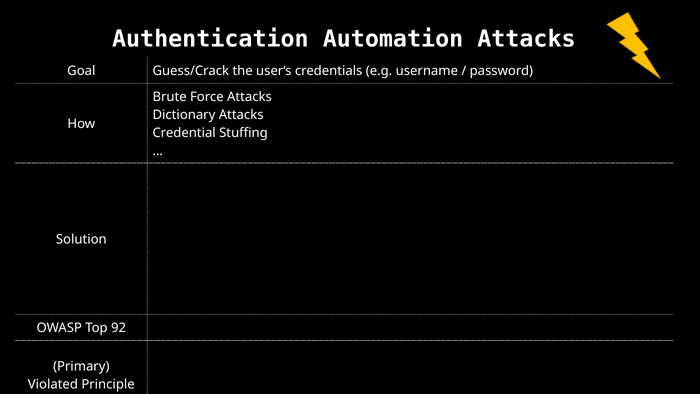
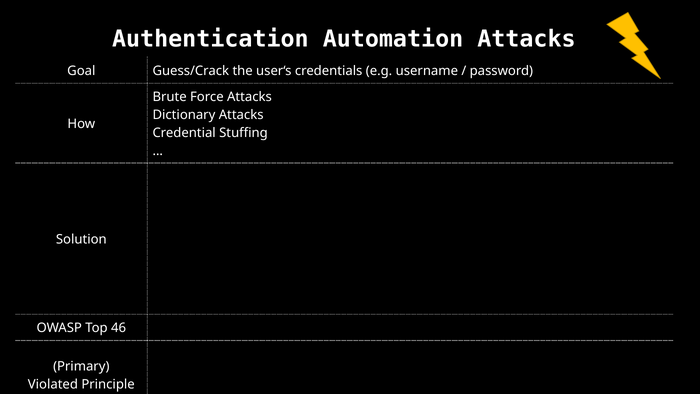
92: 92 -> 46
